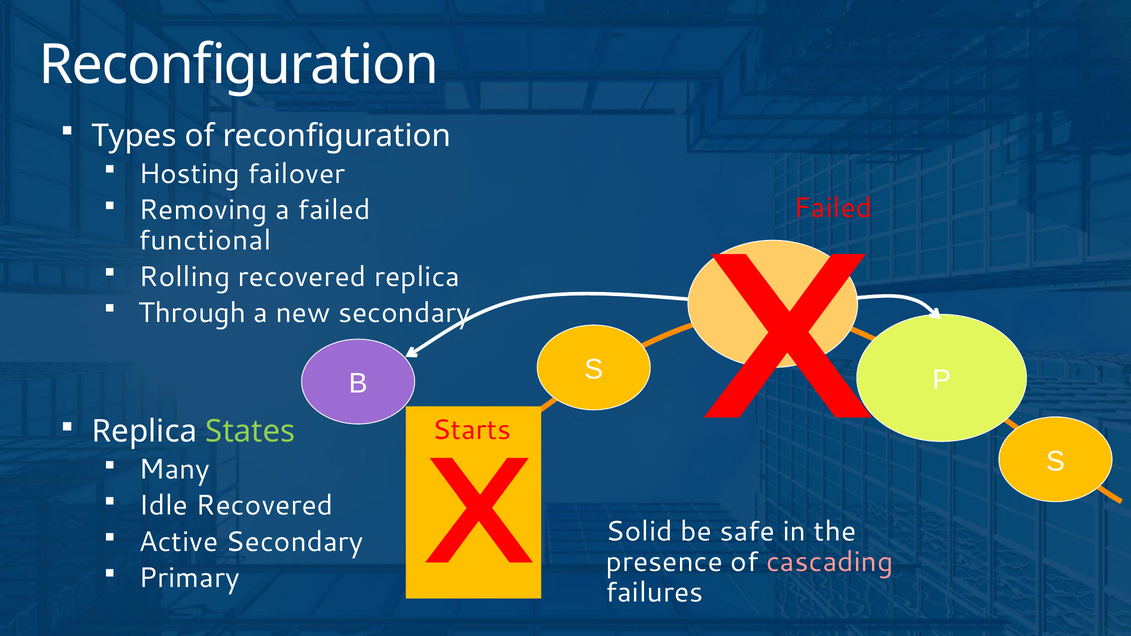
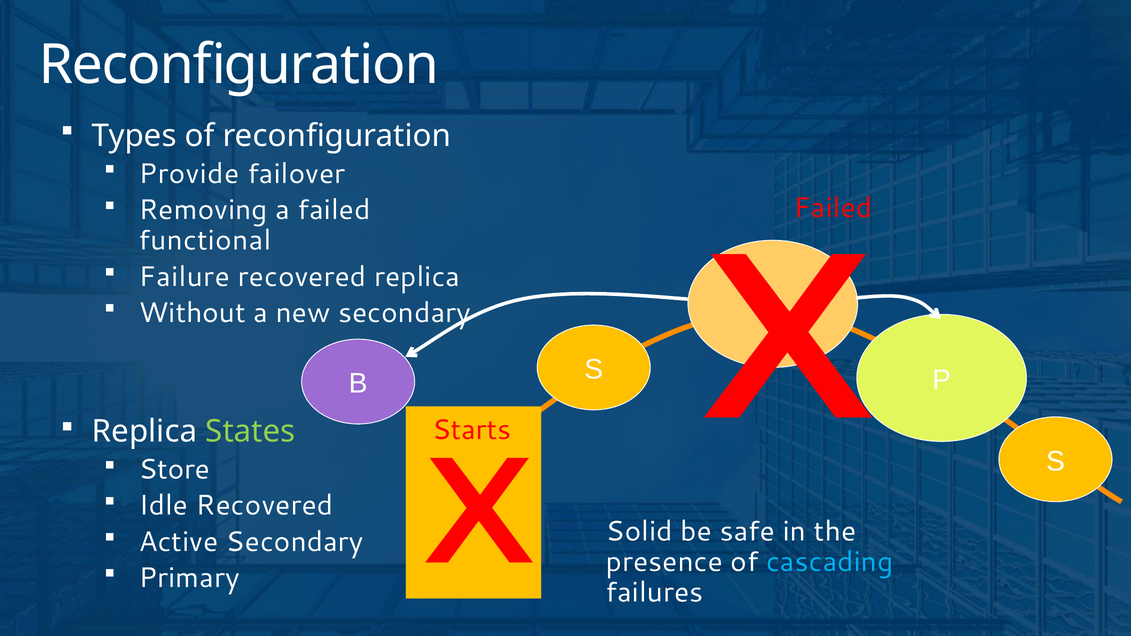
Hosting: Hosting -> Provide
Rolling: Rolling -> Failure
Through: Through -> Without
Many: Many -> Store
cascading colour: pink -> light blue
